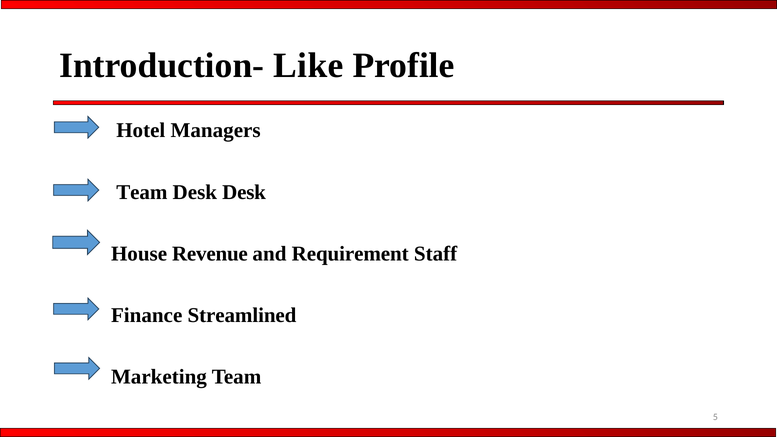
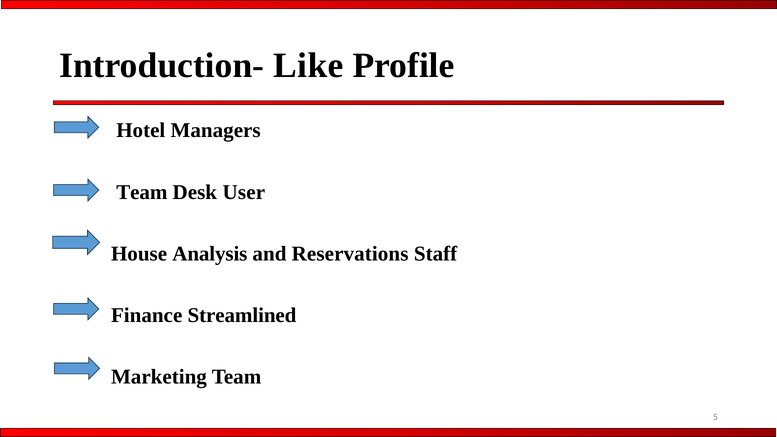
Desk Desk: Desk -> User
Revenue: Revenue -> Analysis
Requirement: Requirement -> Reservations
